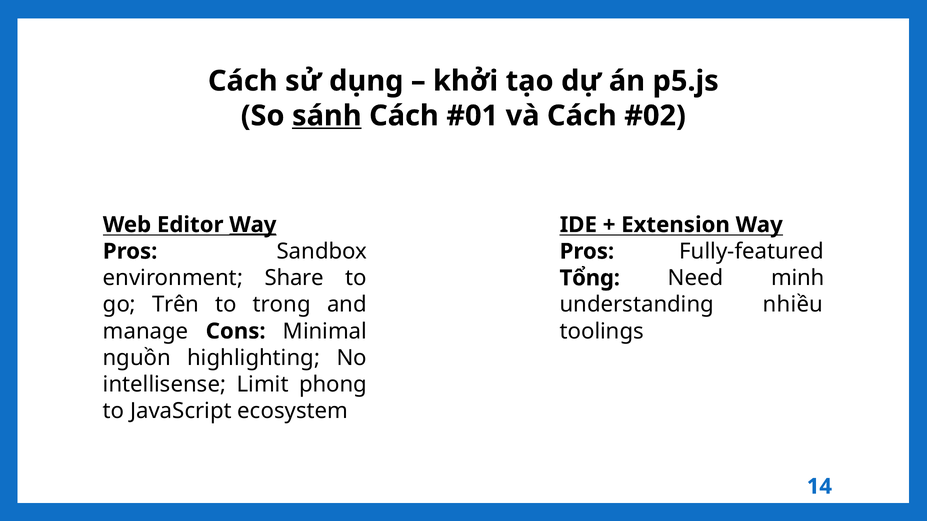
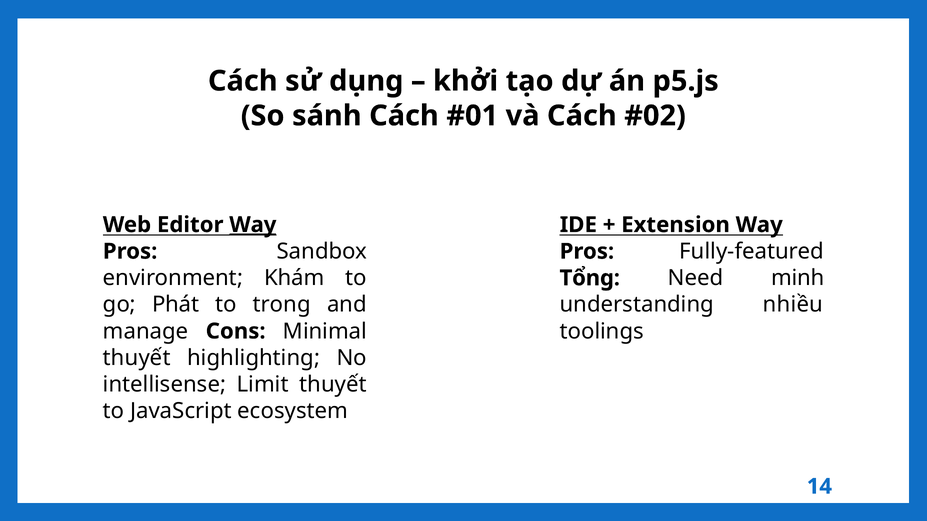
sánh underline: present -> none
Share: Share -> Khám
Trên: Trên -> Phát
nguồn at (137, 358): nguồn -> thuyết
Limit phong: phong -> thuyết
